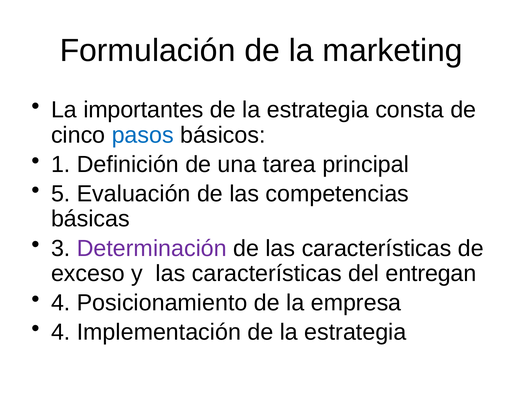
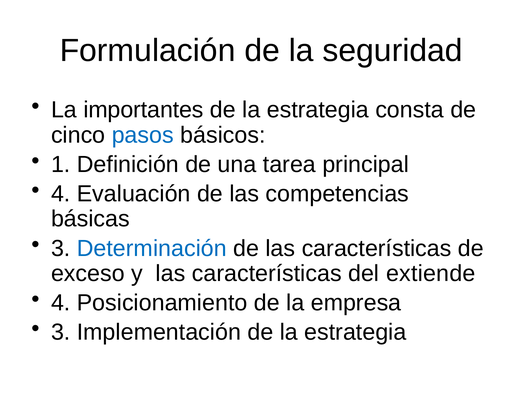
marketing: marketing -> seguridad
5 at (61, 193): 5 -> 4
Determinación colour: purple -> blue
entregan: entregan -> extiende
4 at (61, 332): 4 -> 3
